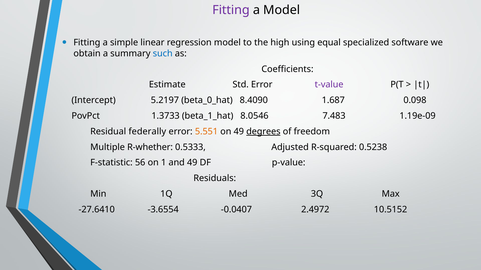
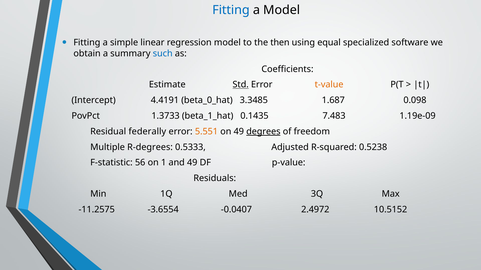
Fitting at (231, 10) colour: purple -> blue
high: high -> then
Std underline: none -> present
t-value colour: purple -> orange
5.2197: 5.2197 -> 4.4191
8.4090: 8.4090 -> 3.3485
8.0546: 8.0546 -> 0.1435
R-whether: R-whether -> R-degrees
-27.6410: -27.6410 -> -11.2575
